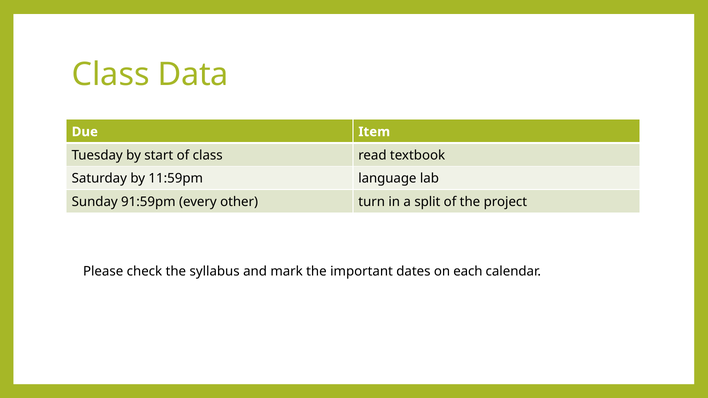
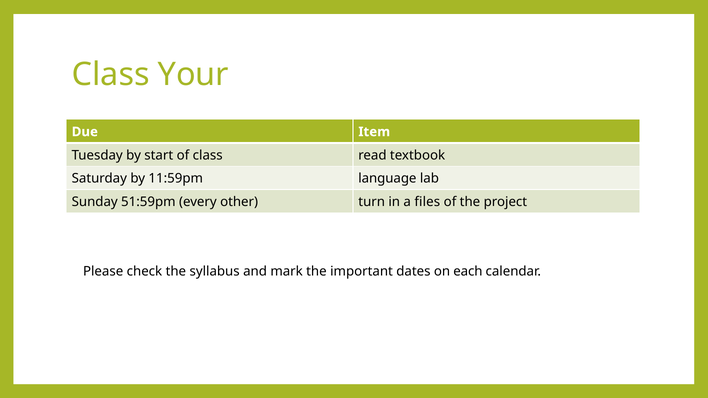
Data: Data -> Your
91:59pm: 91:59pm -> 51:59pm
split: split -> files
